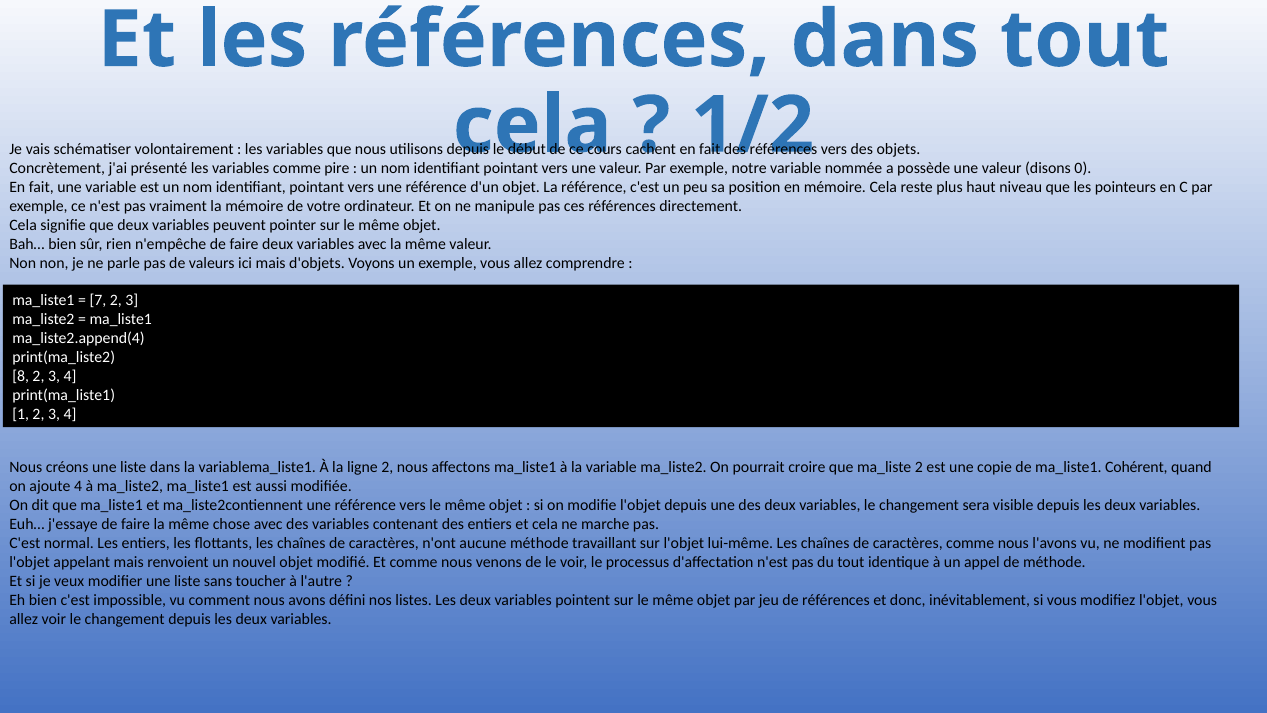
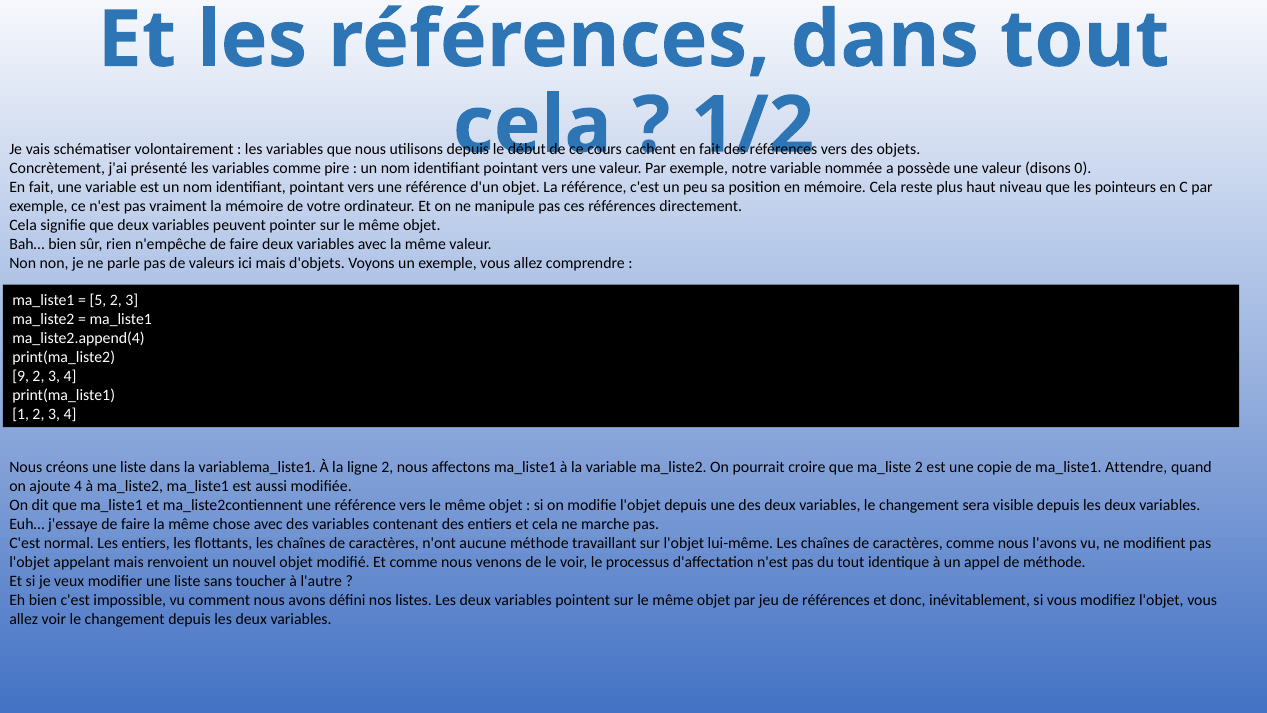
7: 7 -> 5
8: 8 -> 9
Cohérent: Cohérent -> Attendre
